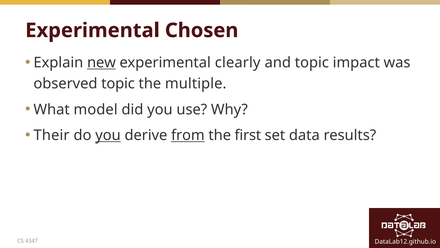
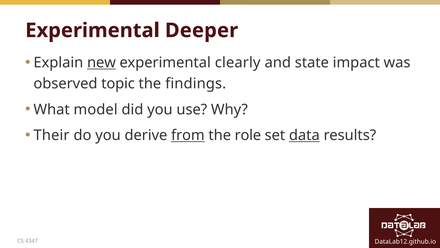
Chosen: Chosen -> Deeper
and topic: topic -> state
multiple: multiple -> findings
you at (108, 135) underline: present -> none
first: first -> role
data underline: none -> present
